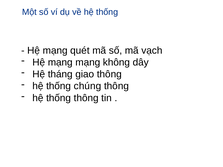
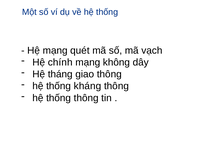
mạng at (60, 62): mạng -> chính
chúng: chúng -> kháng
